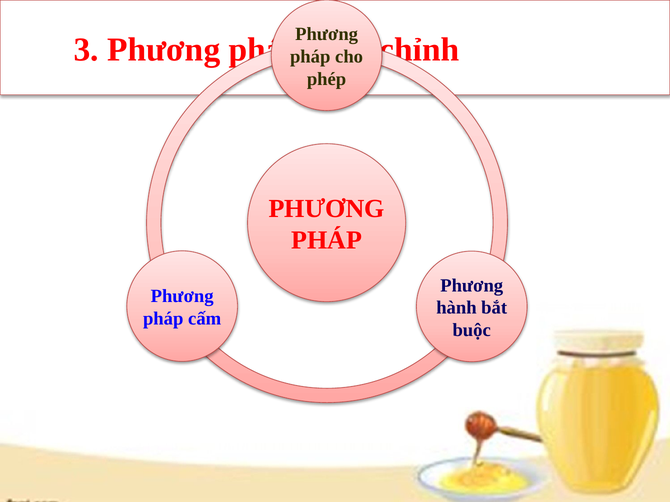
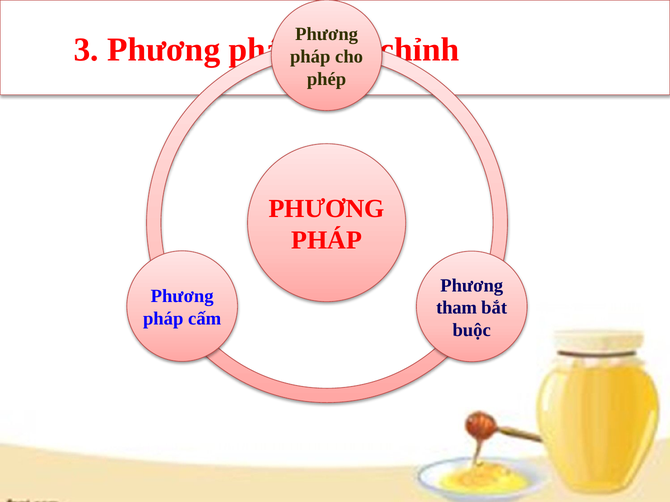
hành: hành -> tham
